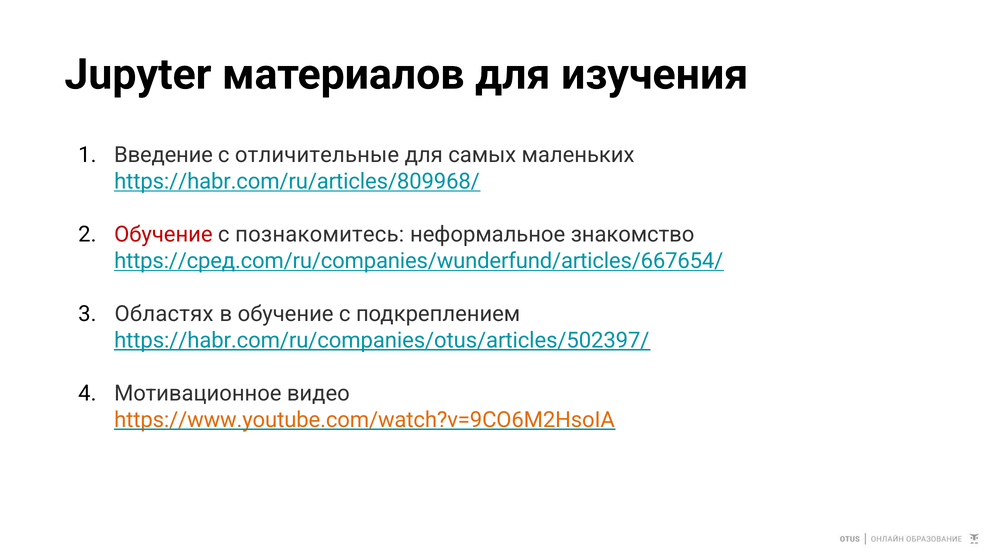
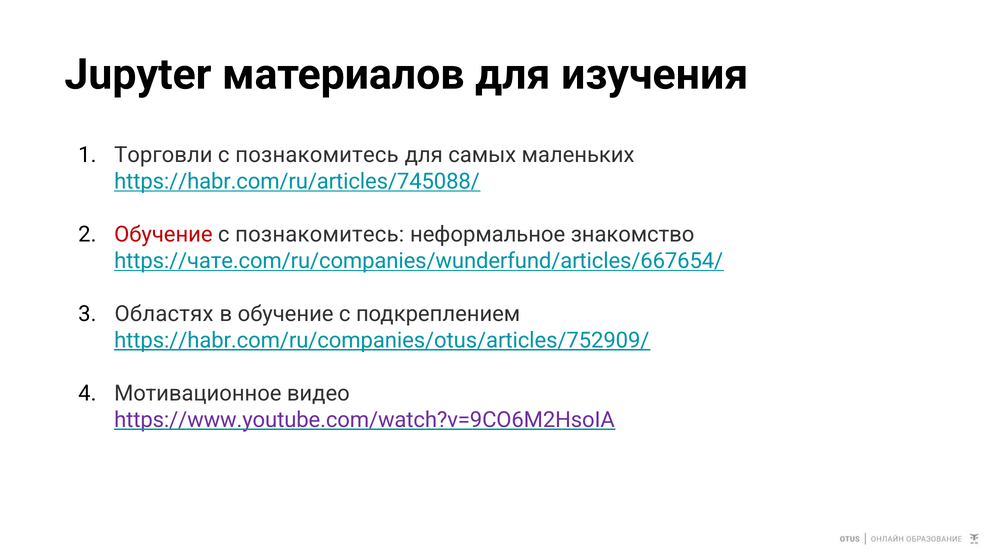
Введение: Введение -> Торговли
отличительные at (317, 155): отличительные -> познакомитесь
https://habr.com/ru/articles/809968/: https://habr.com/ru/articles/809968/ -> https://habr.com/ru/articles/745088/
https://сред.com/ru/companies/wunderfund/articles/667654/: https://сред.com/ru/companies/wunderfund/articles/667654/ -> https://чате.com/ru/companies/wunderfund/articles/667654/
https://habr.com/ru/companies/otus/articles/502397/: https://habr.com/ru/companies/otus/articles/502397/ -> https://habr.com/ru/companies/otus/articles/752909/
https://www.youtube.com/watch?v=9CO6M2HsoIA colour: orange -> purple
